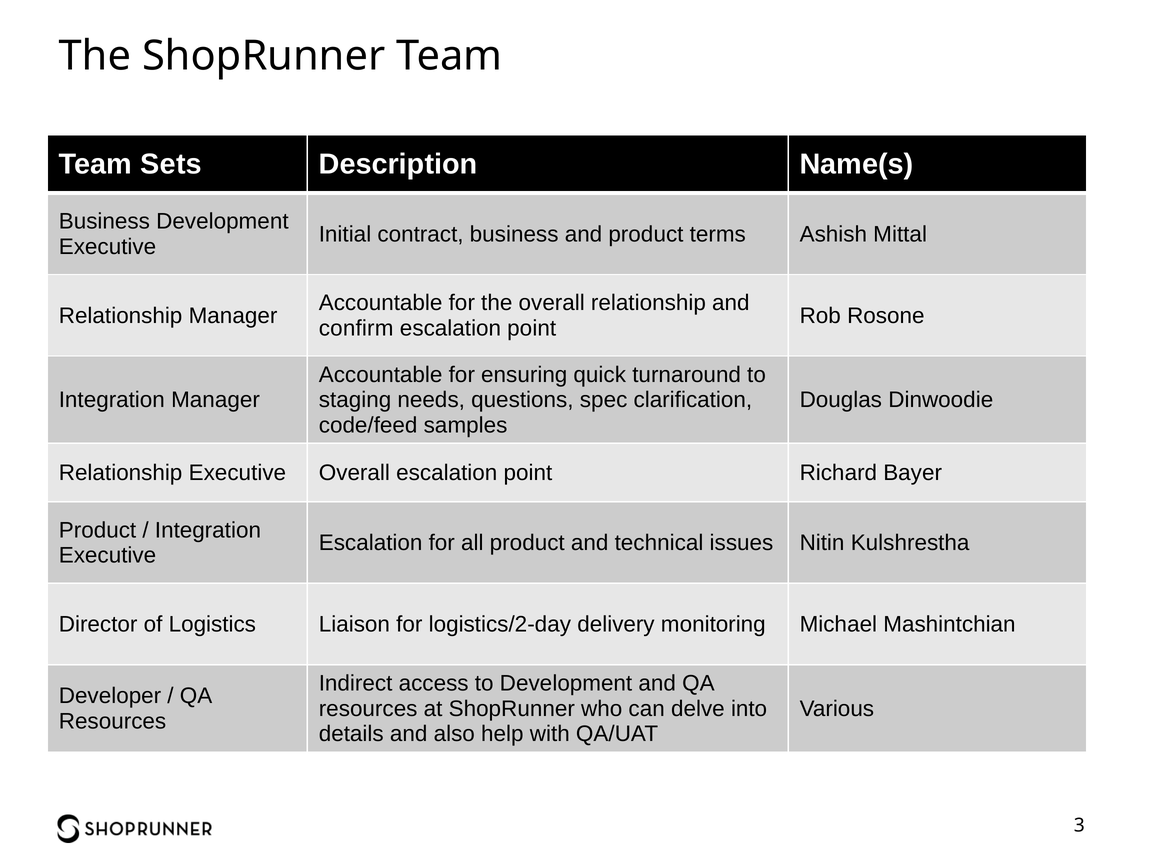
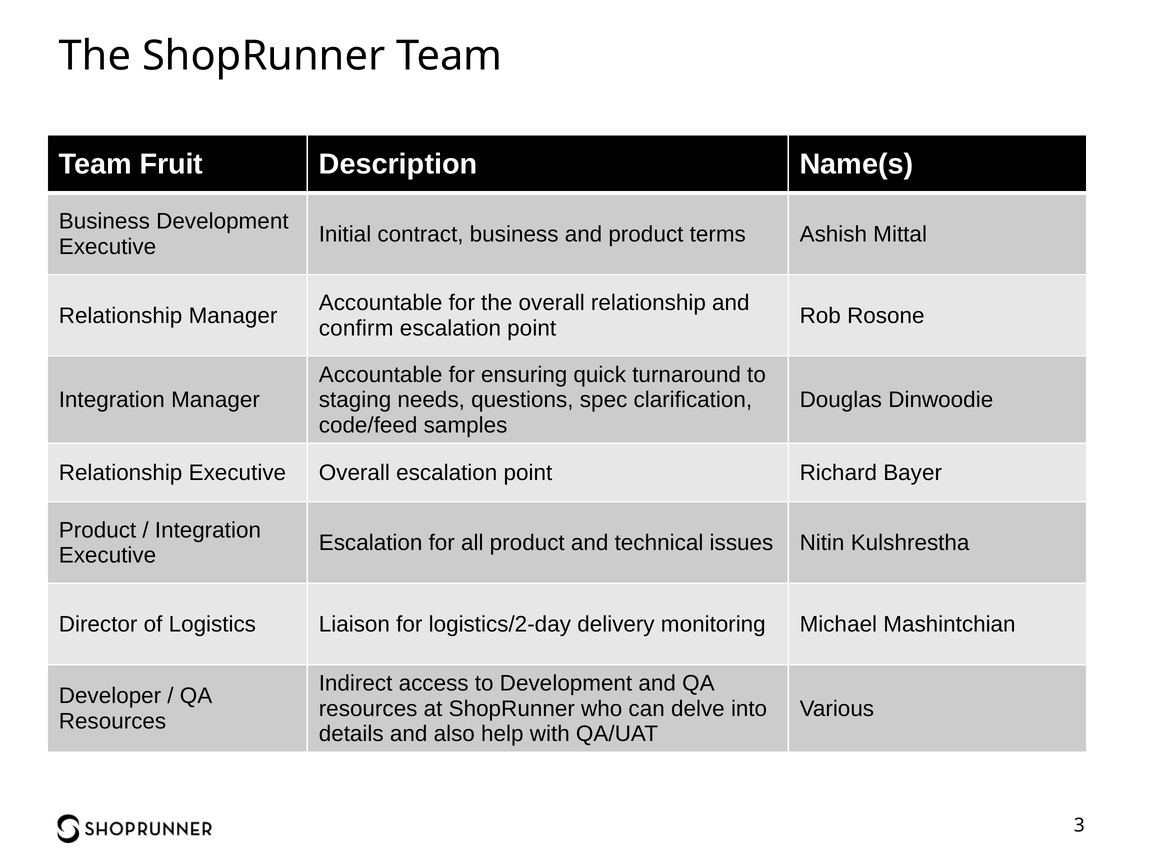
Sets: Sets -> Fruit
